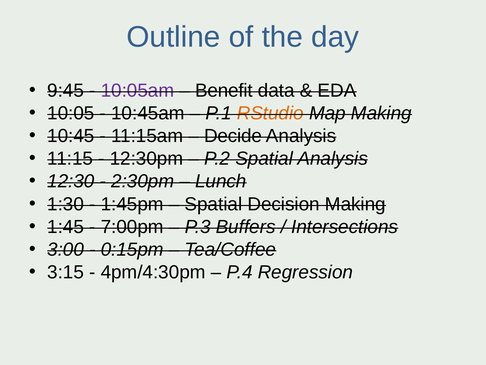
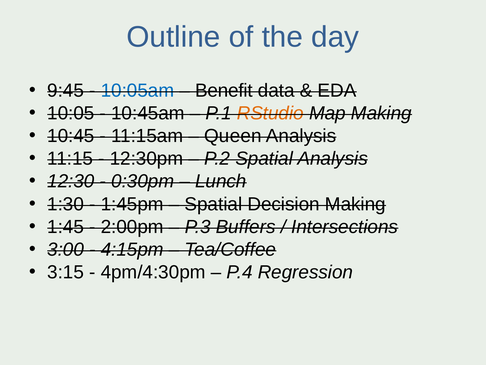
10:05am colour: purple -> blue
Decide: Decide -> Queen
2:30pm: 2:30pm -> 0:30pm
7:00pm: 7:00pm -> 2:00pm
0:15pm: 0:15pm -> 4:15pm
